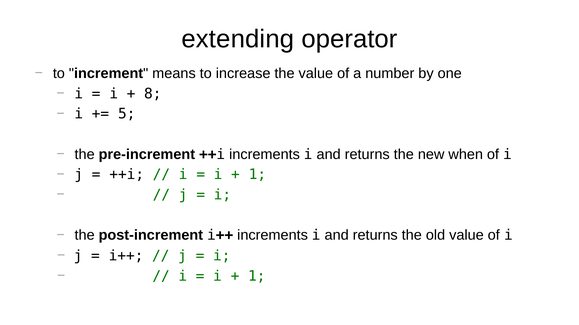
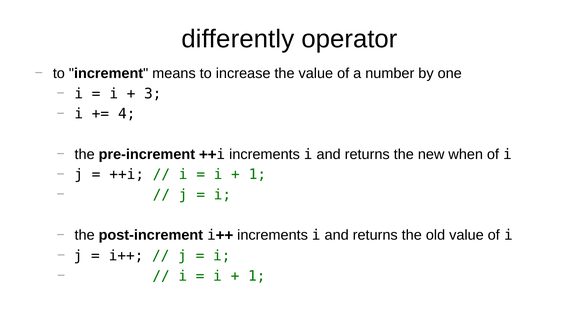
extending: extending -> differently
8: 8 -> 3
5: 5 -> 4
